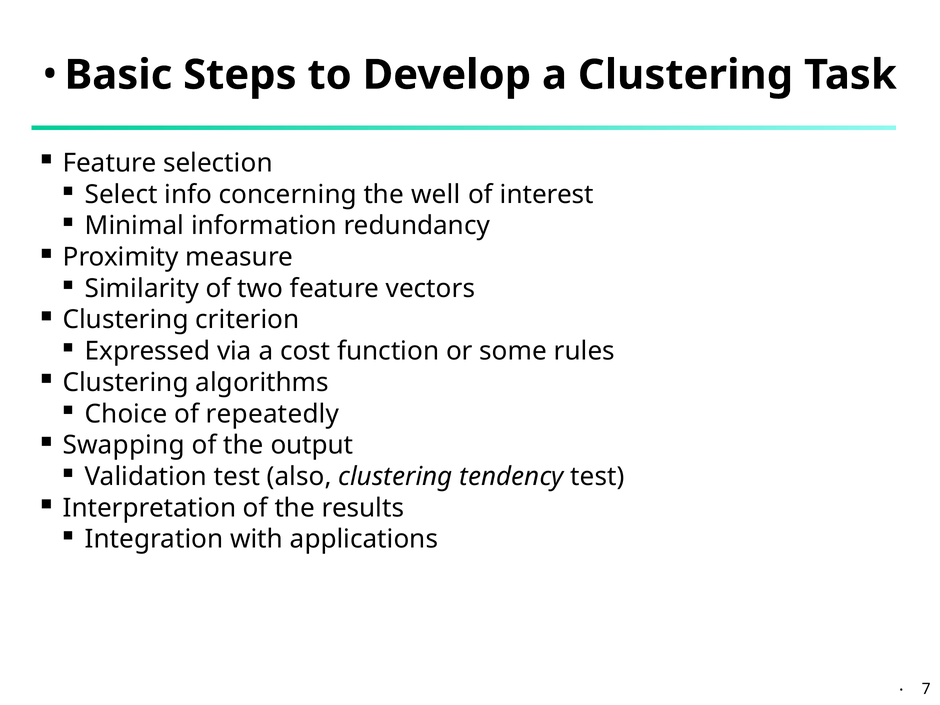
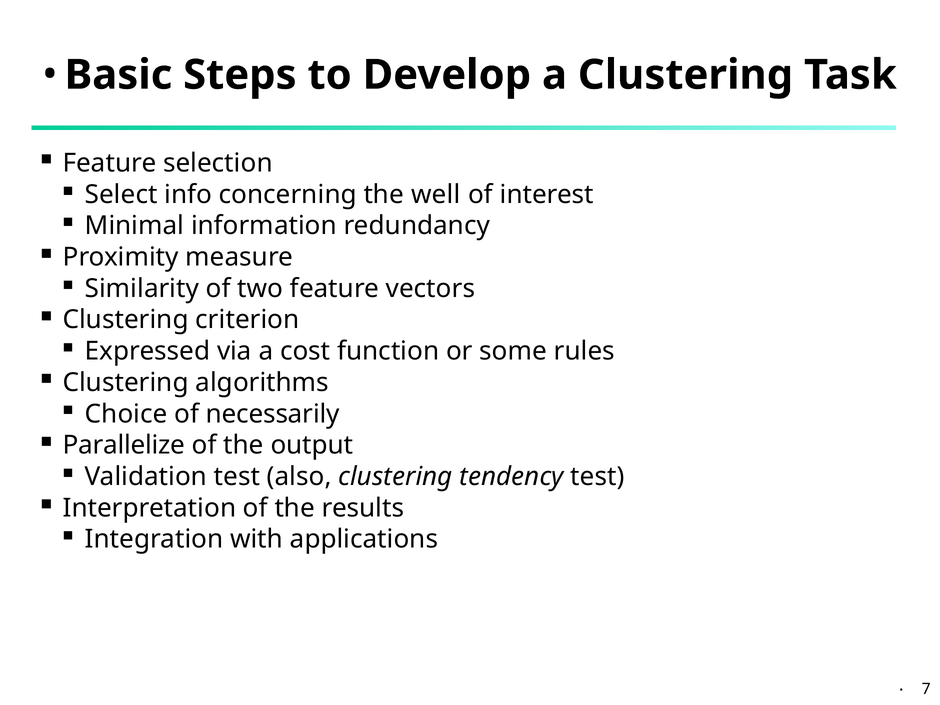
repeatedly: repeatedly -> necessarily
Swapping: Swapping -> Parallelize
